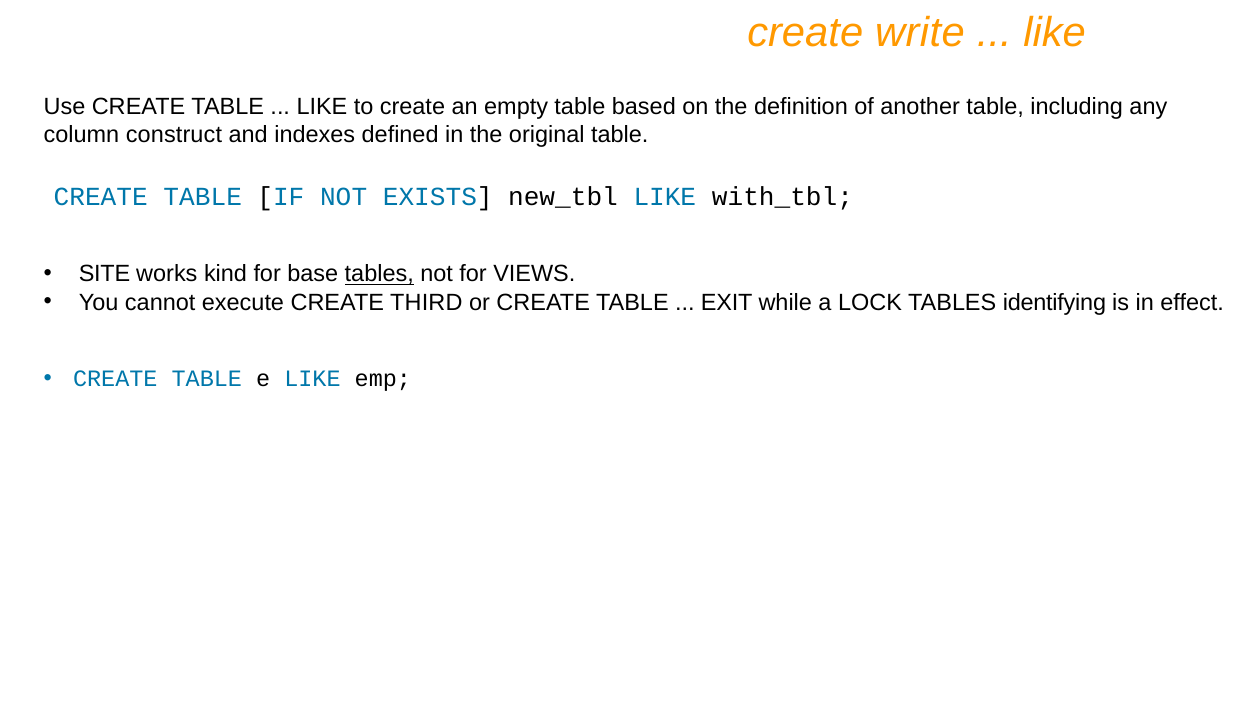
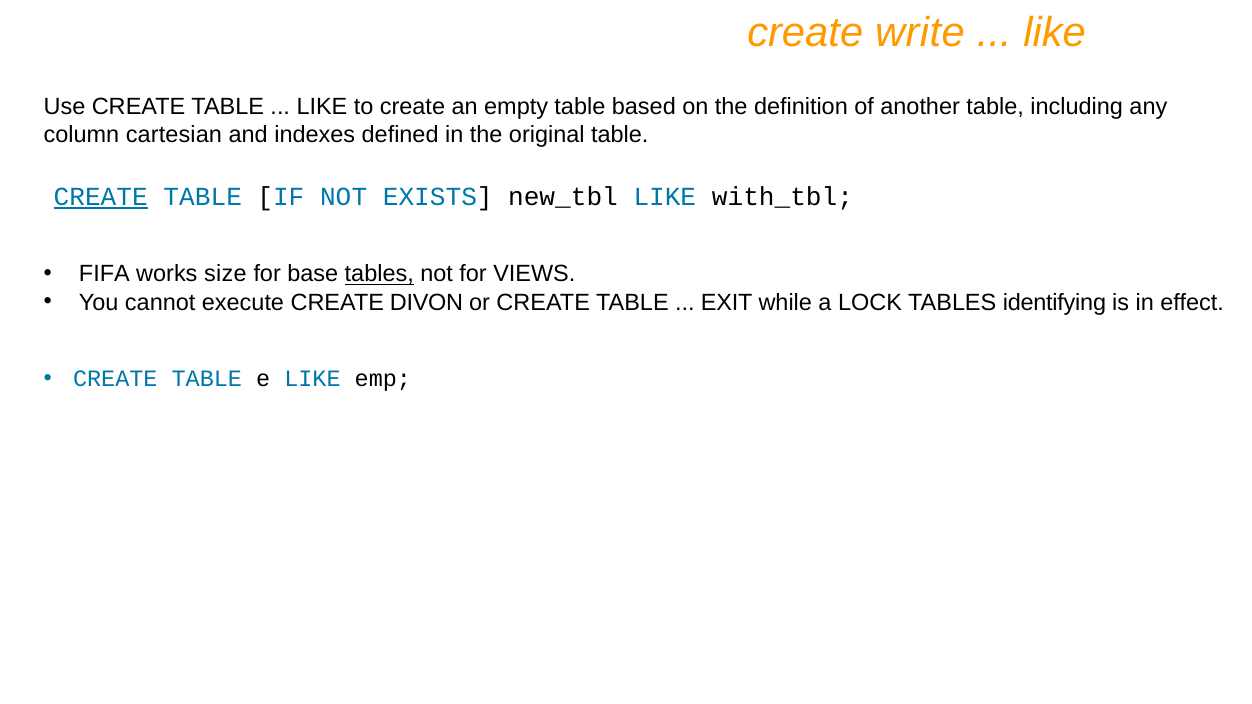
construct: construct -> cartesian
CREATE at (101, 197) underline: none -> present
SITE: SITE -> FIFA
kind: kind -> size
THIRD: THIRD -> DIVON
